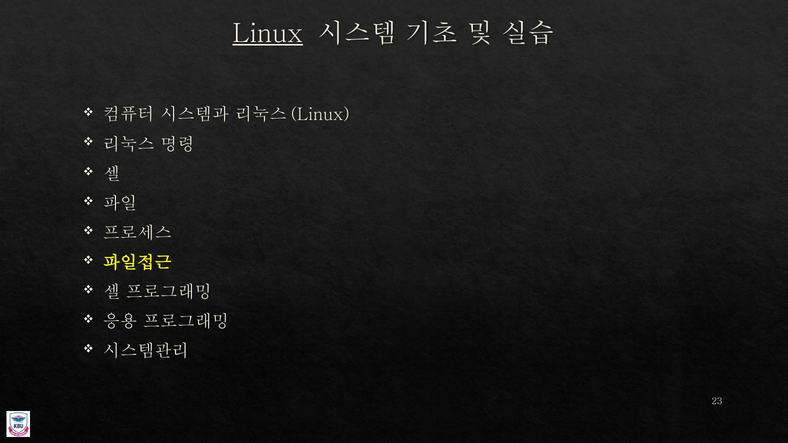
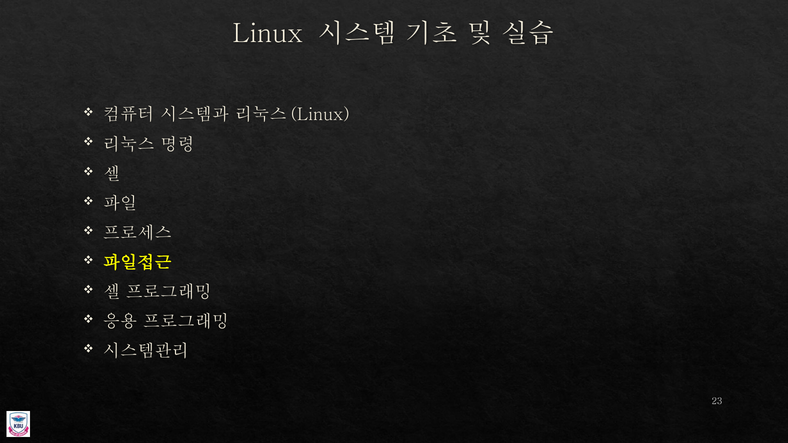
Linux underline: present -> none
